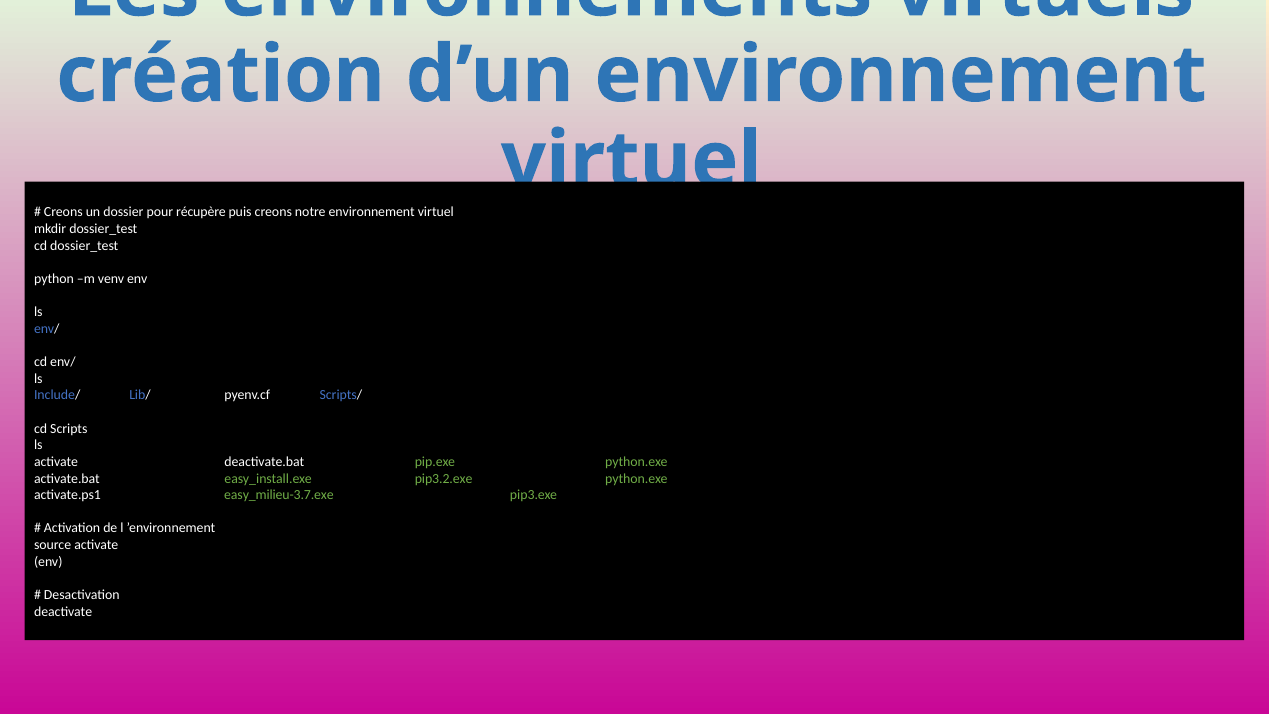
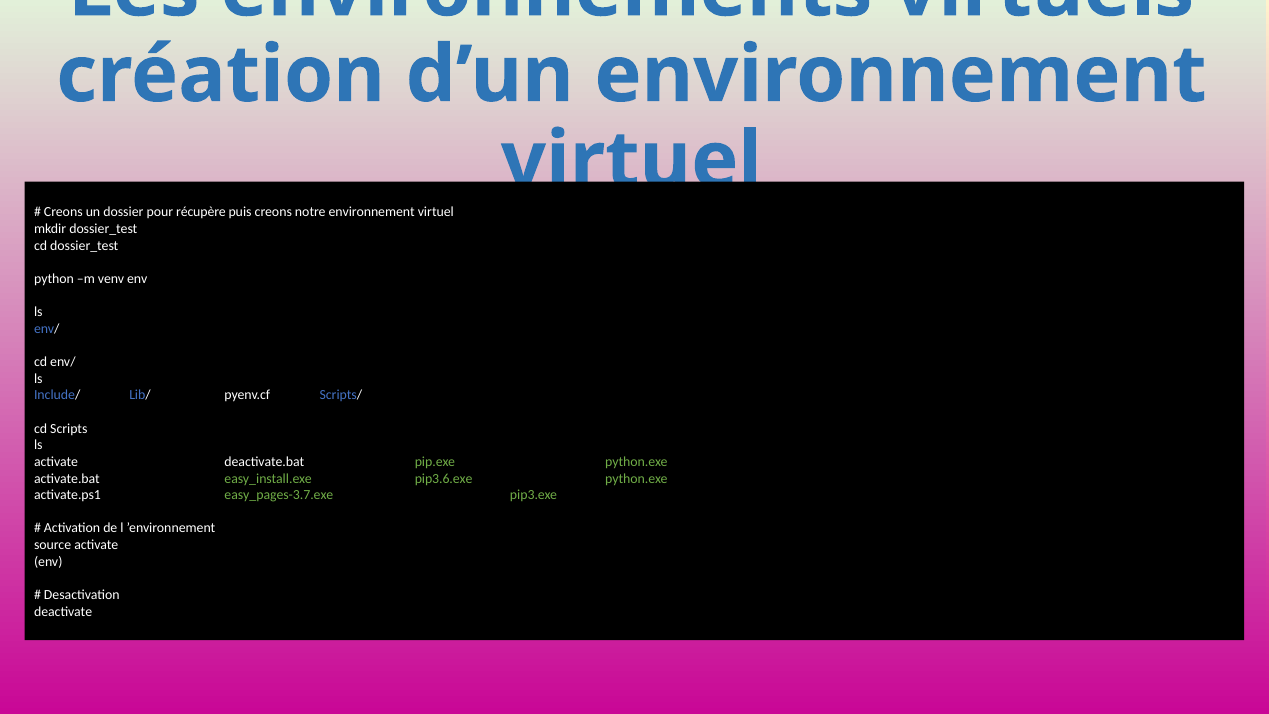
pip3.2.exe: pip3.2.exe -> pip3.6.exe
easy_milieu-3.7.exe: easy_milieu-3.7.exe -> easy_pages-3.7.exe
